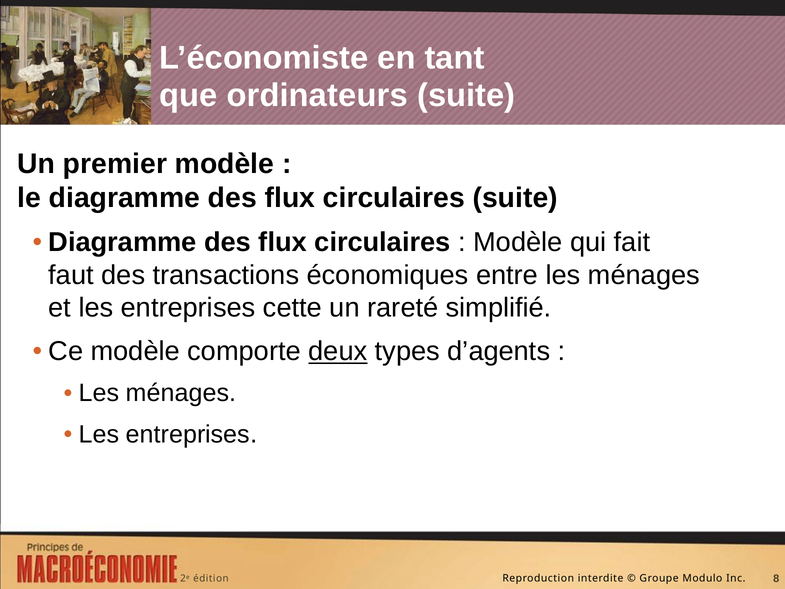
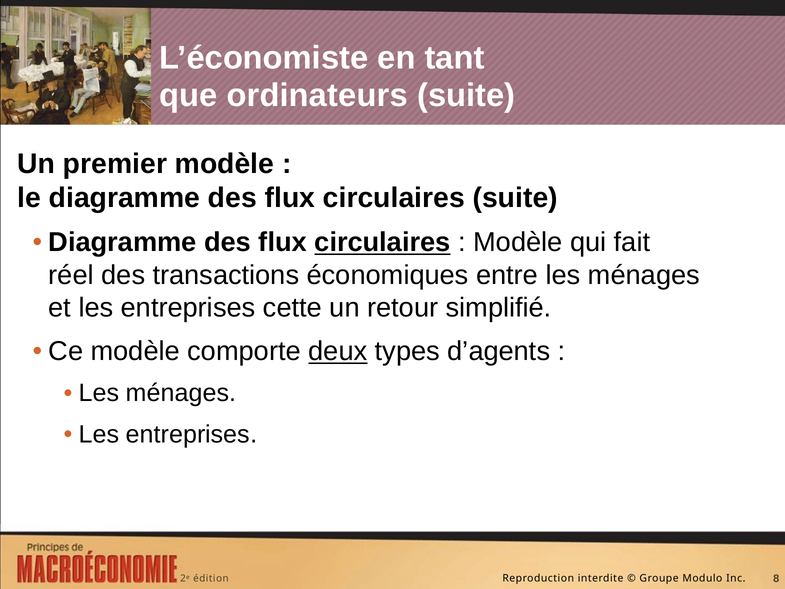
circulaires at (382, 242) underline: none -> present
faut: faut -> réel
rareté: rareté -> retour
